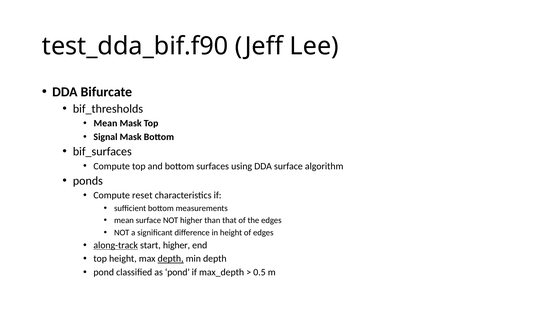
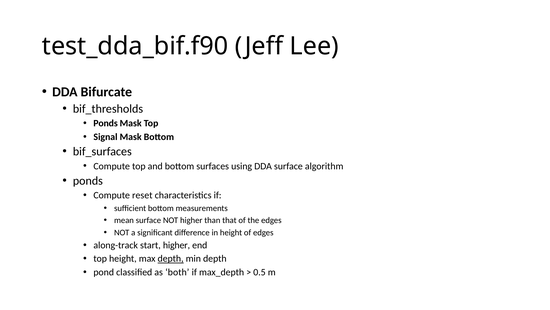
Mean at (105, 123): Mean -> Ponds
along-track underline: present -> none
as pond: pond -> both
